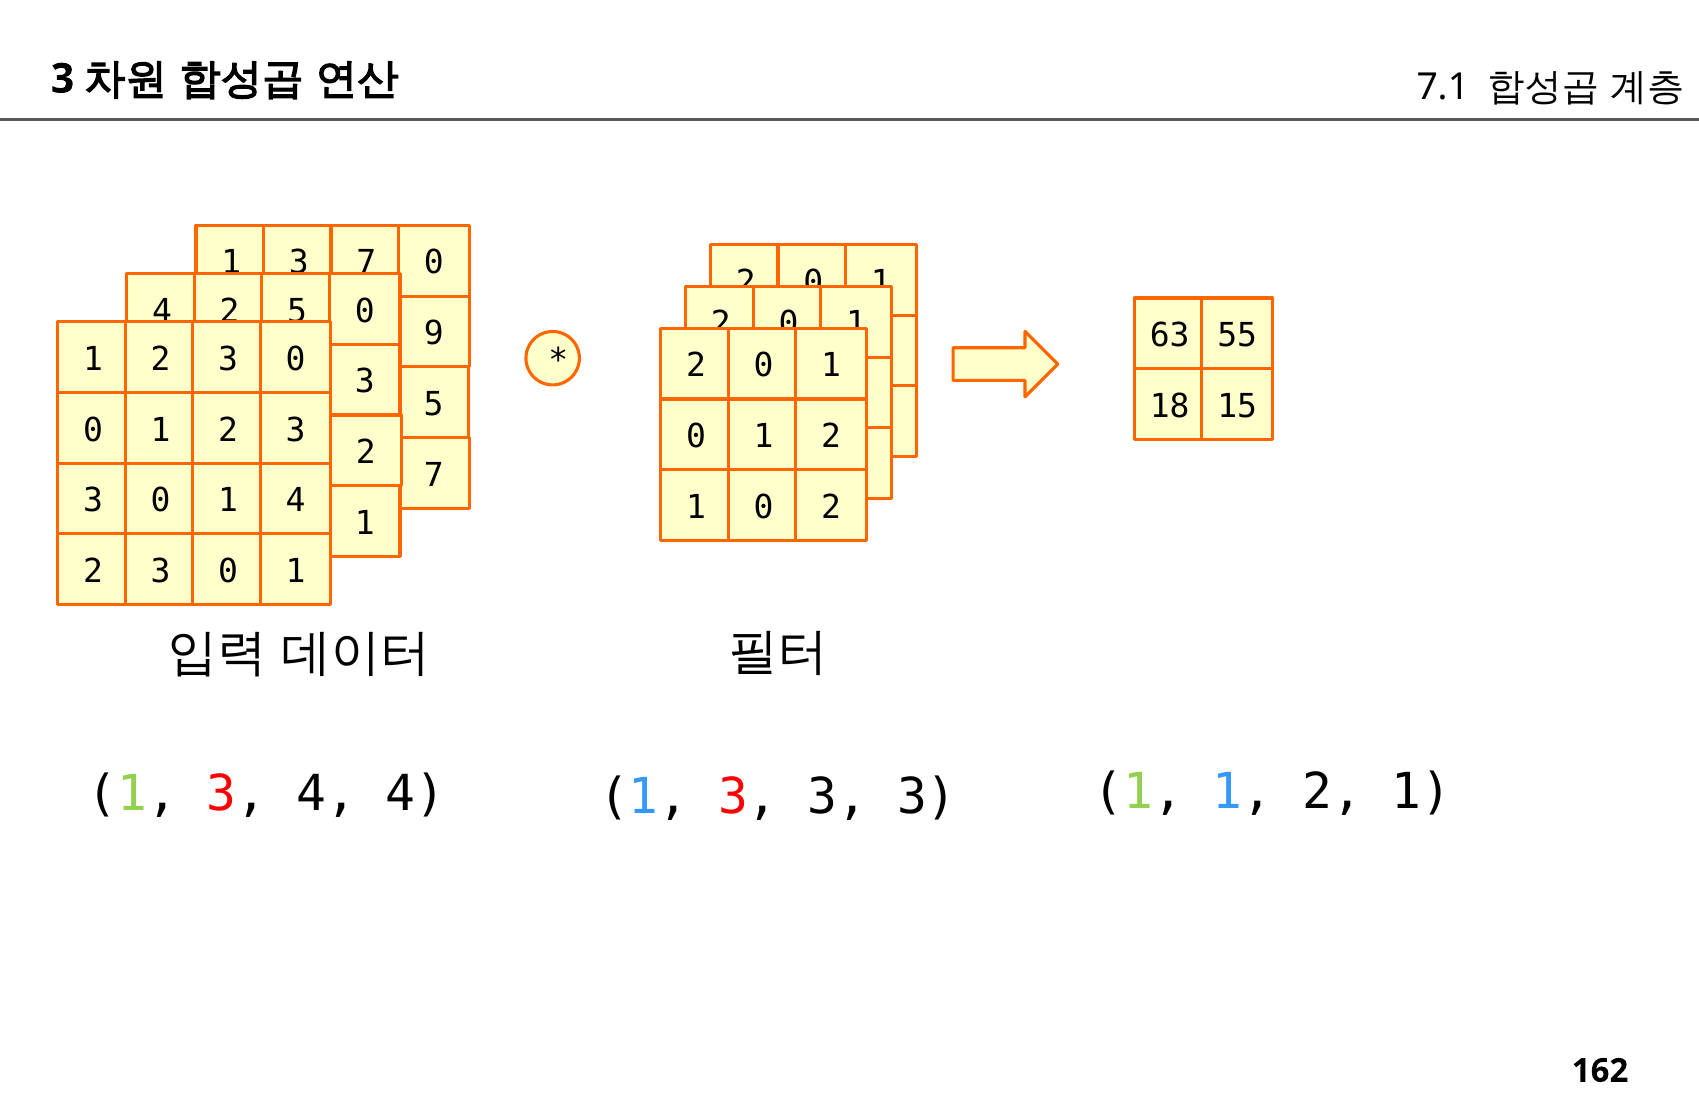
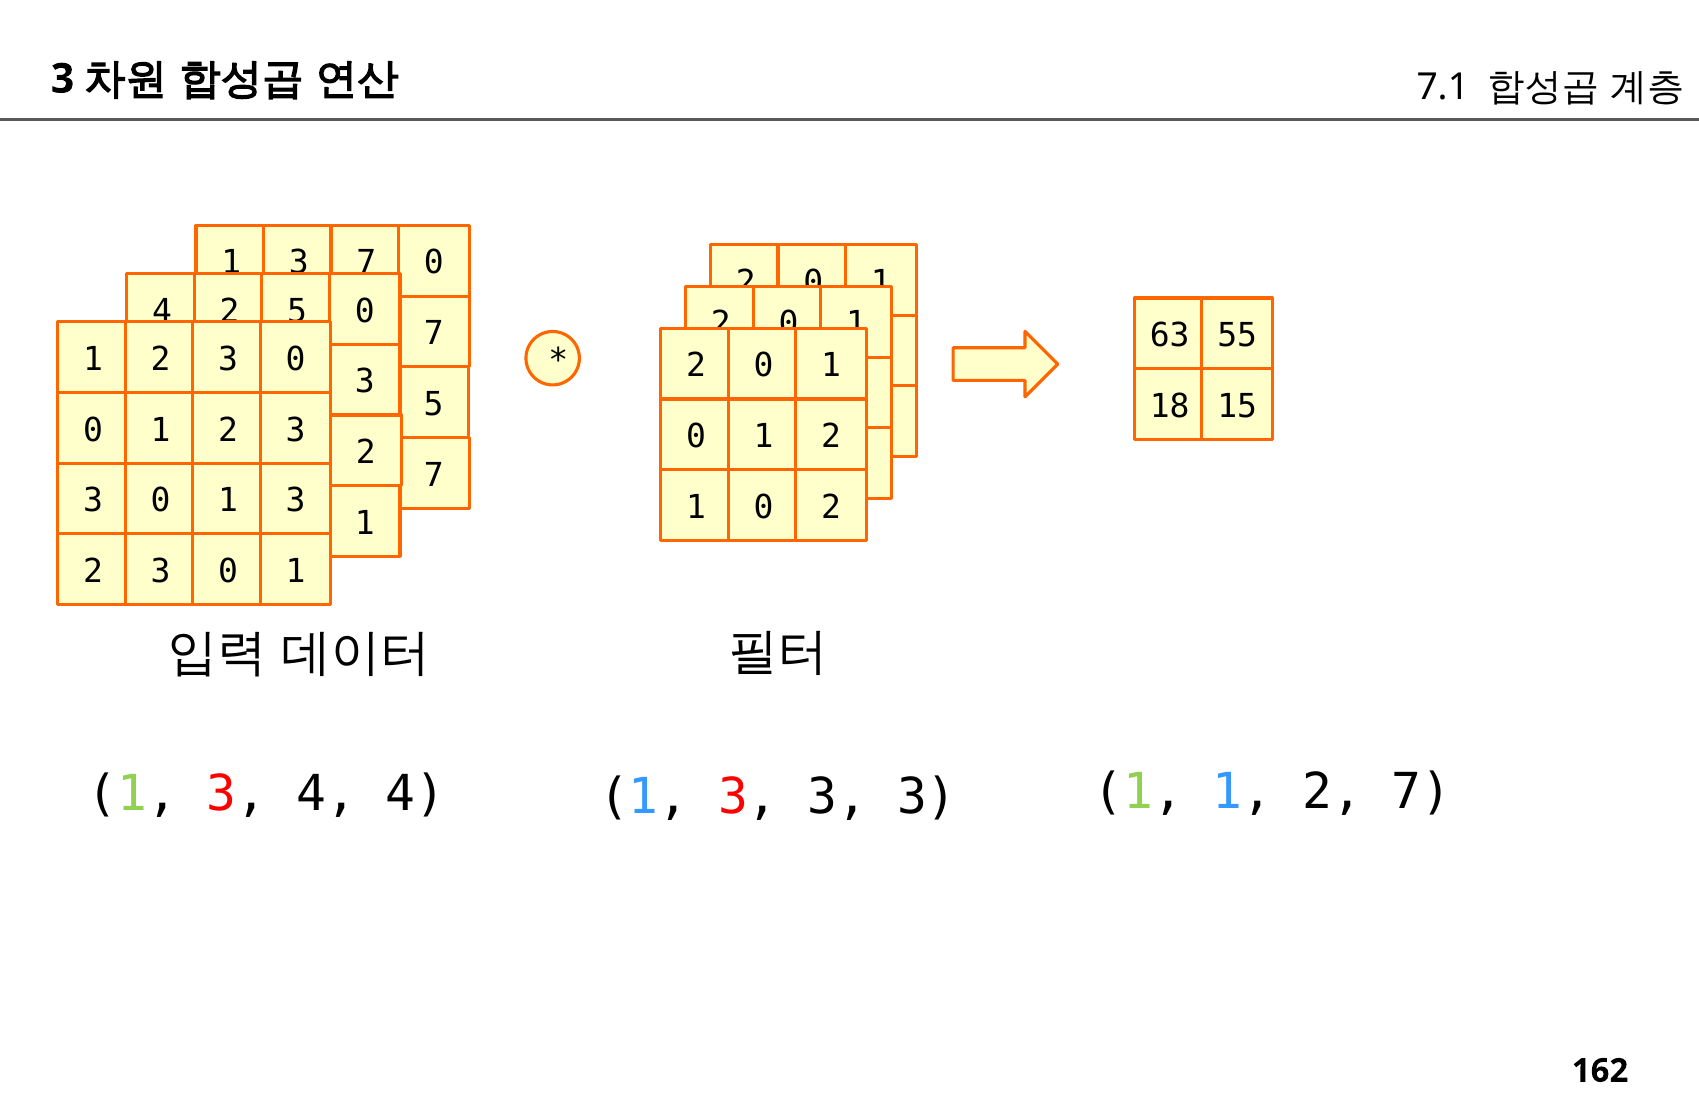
9 at (434, 334): 9 -> 7
0 1 4: 4 -> 3
1 1 2 1: 1 -> 7
